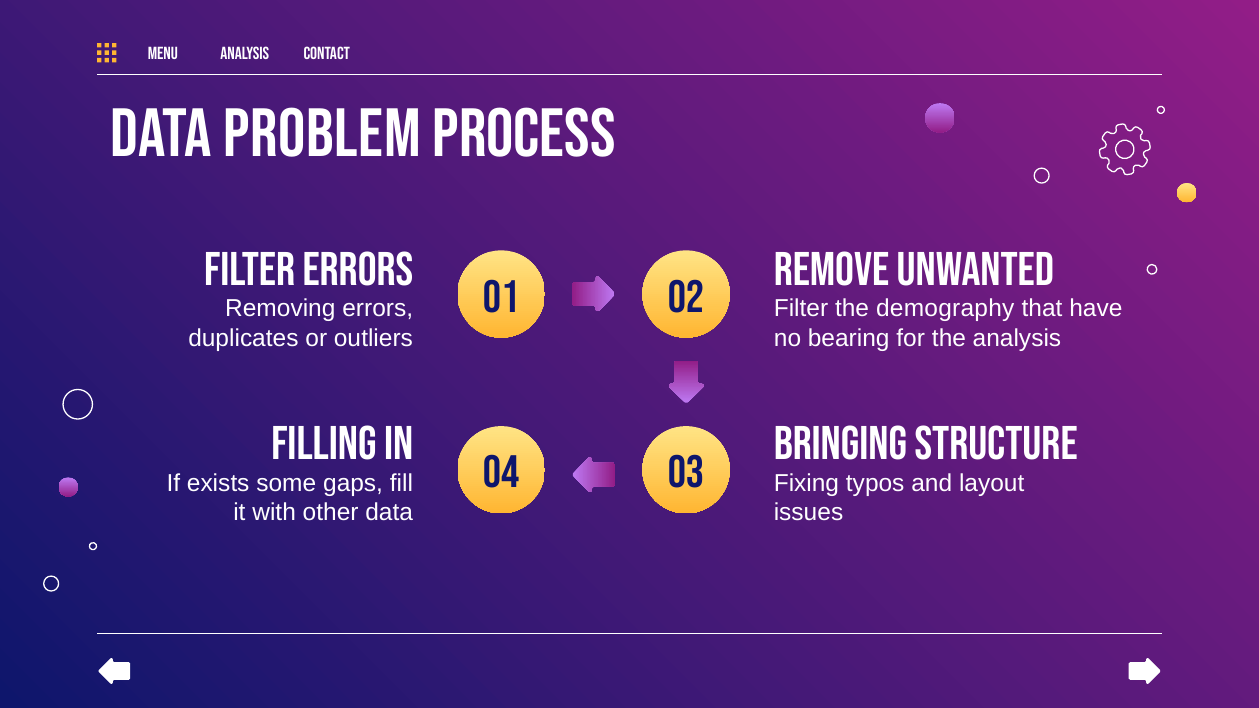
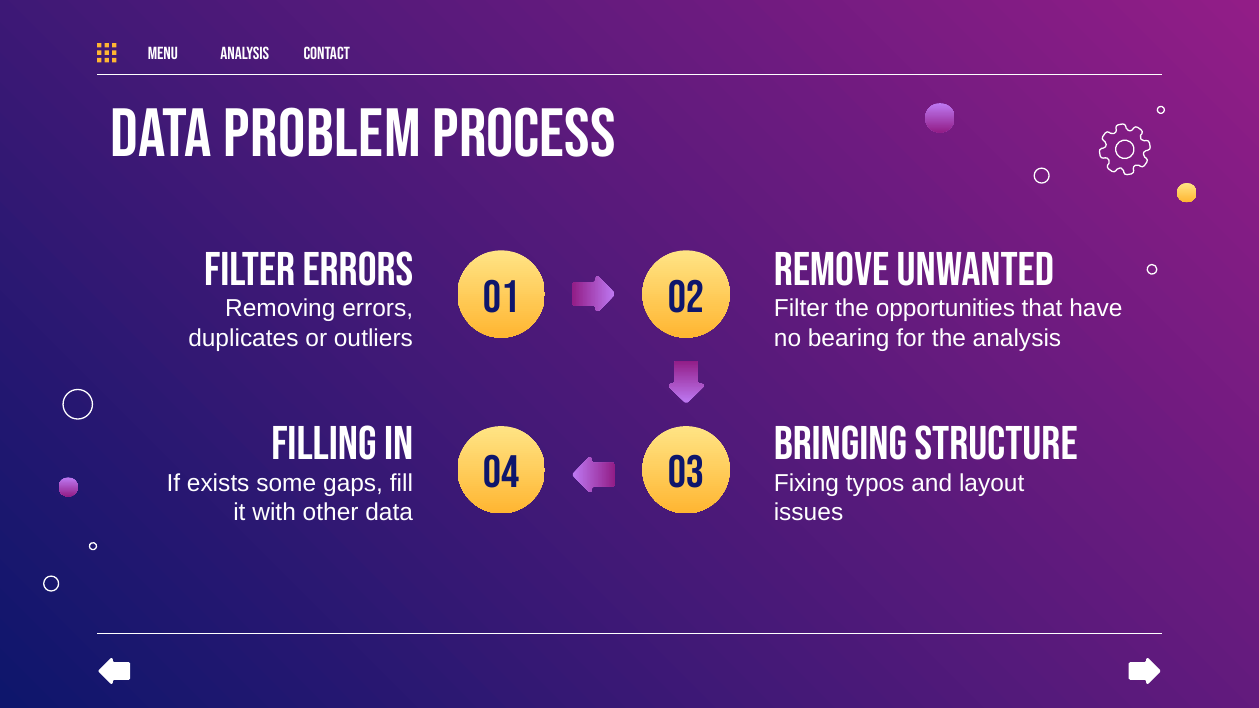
demography: demography -> opportunities
